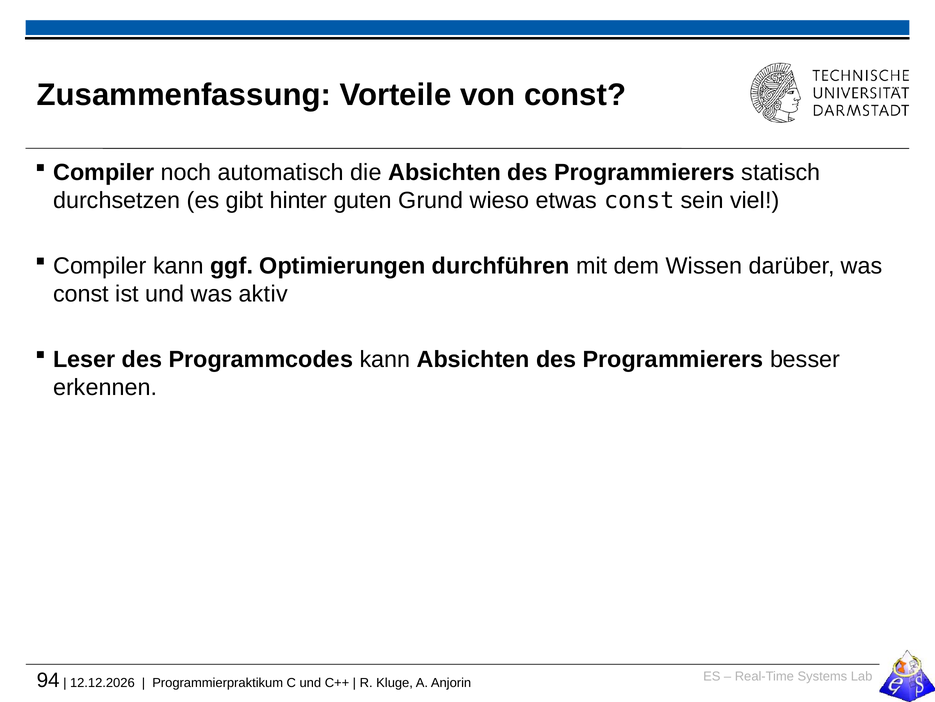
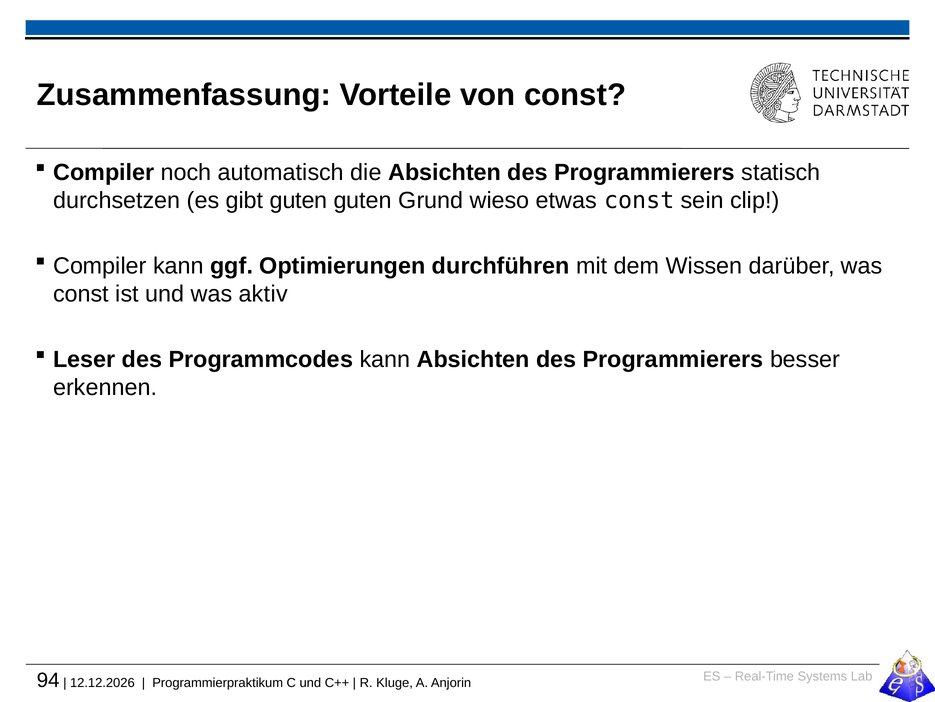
gibt hinter: hinter -> guten
viel: viel -> clip
